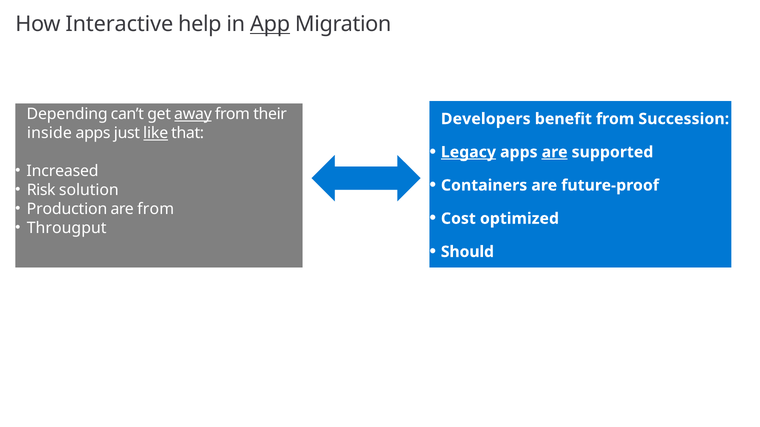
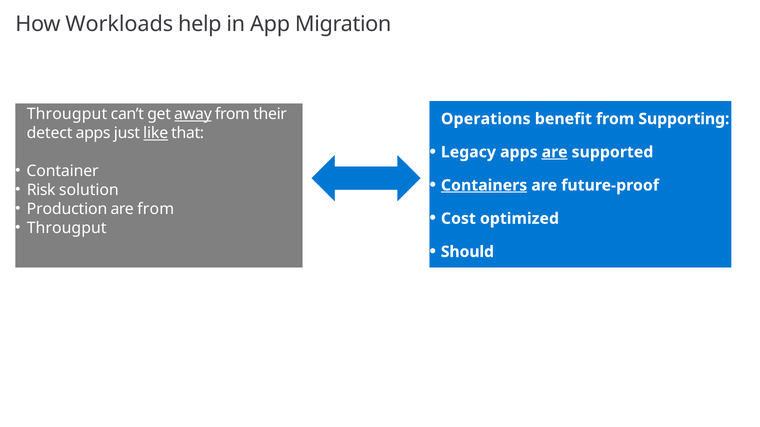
Interactive: Interactive -> Workloads
App underline: present -> none
Depending at (67, 114): Depending -> Througput
Developers: Developers -> Operations
Succession: Succession -> Supporting
inside: inside -> detect
Legacy underline: present -> none
Increased: Increased -> Container
Containers underline: none -> present
